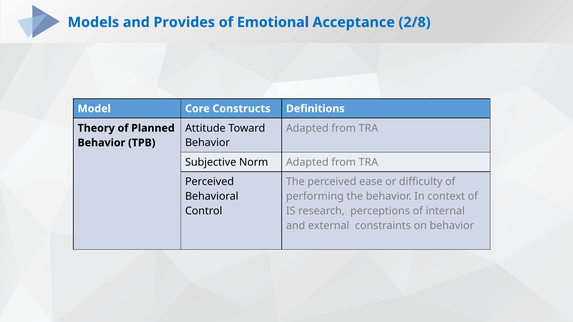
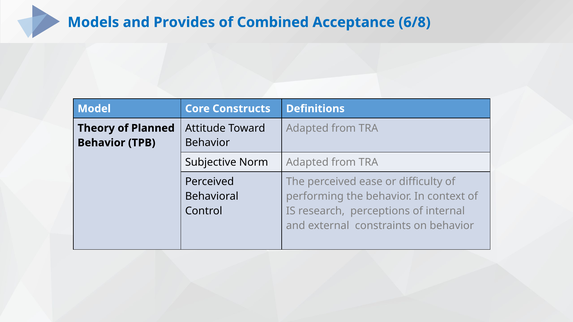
Emotional: Emotional -> Combined
2/8: 2/8 -> 6/8
